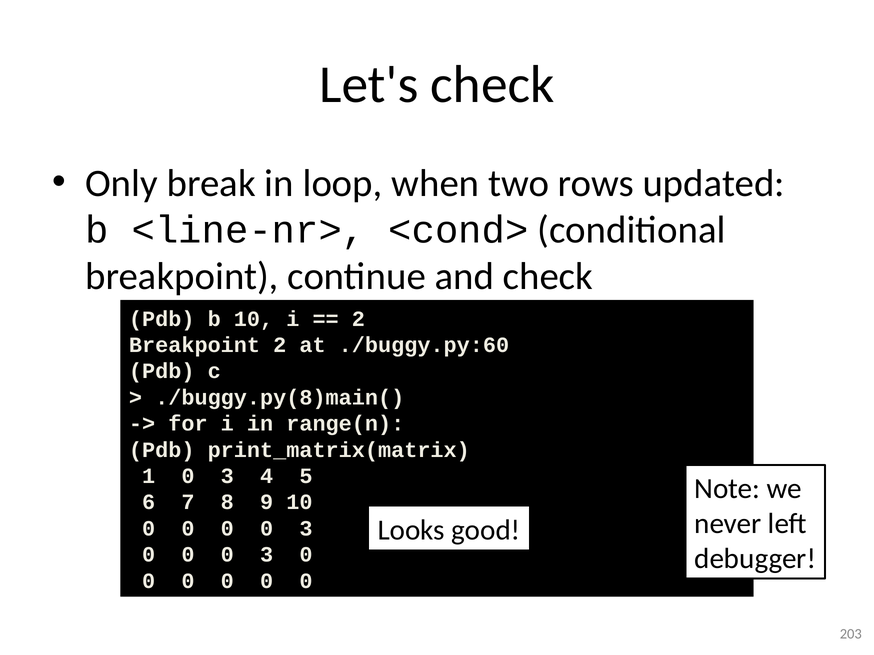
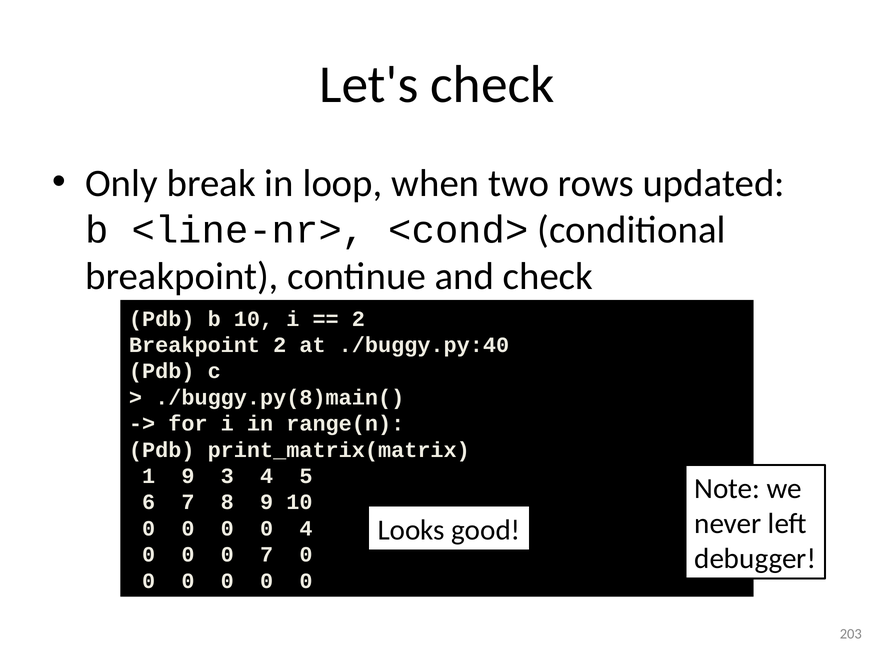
./buggy.py:60: ./buggy.py:60 -> ./buggy.py:40
1 0: 0 -> 9
3 at (306, 529): 3 -> 4
3 at (267, 555): 3 -> 7
